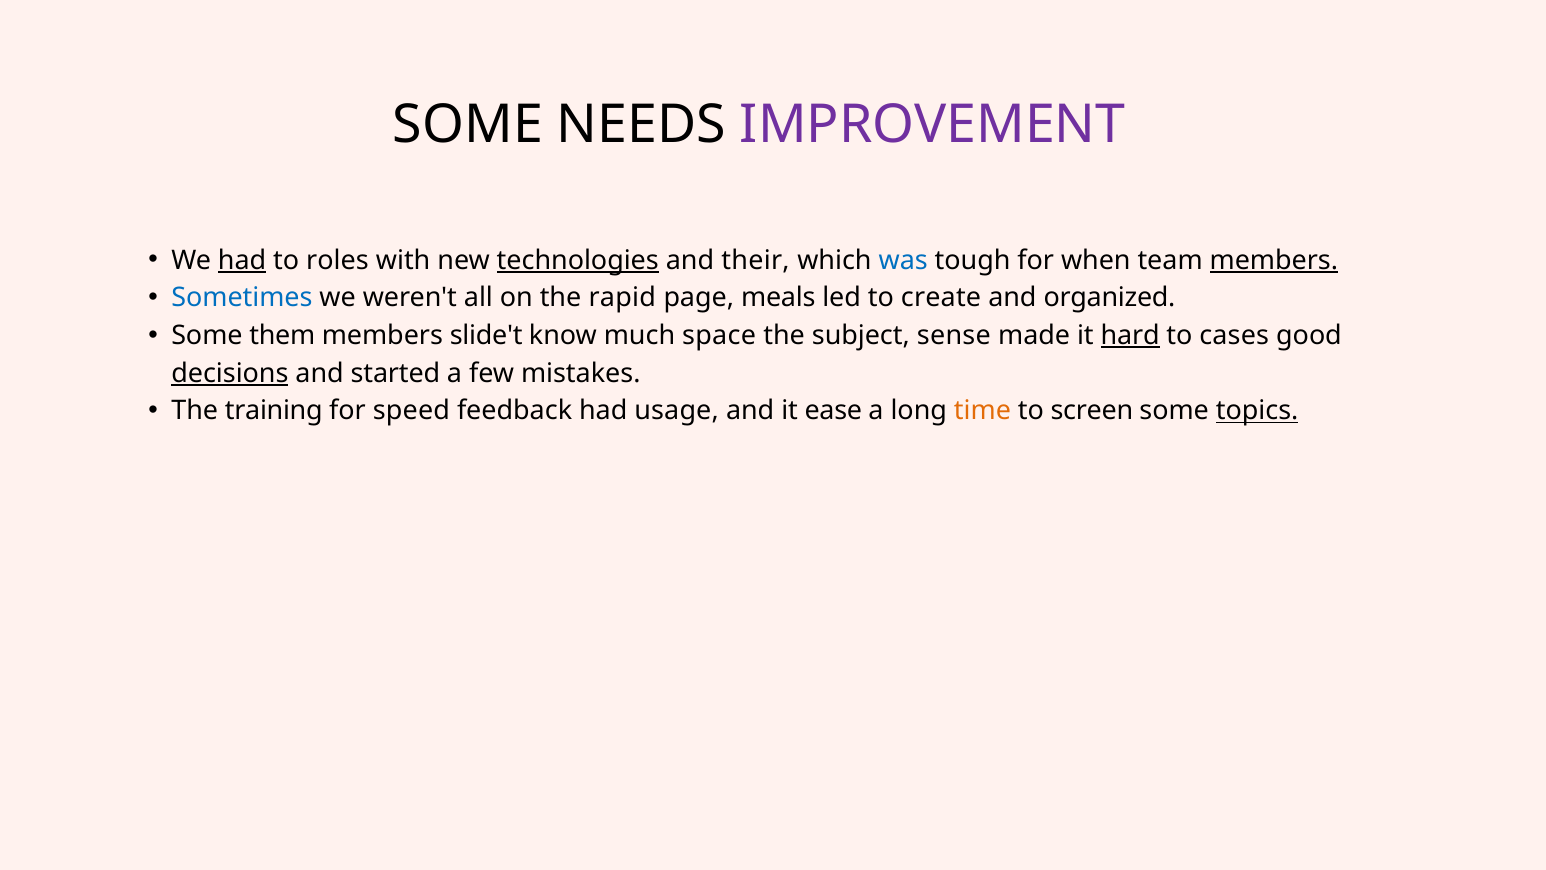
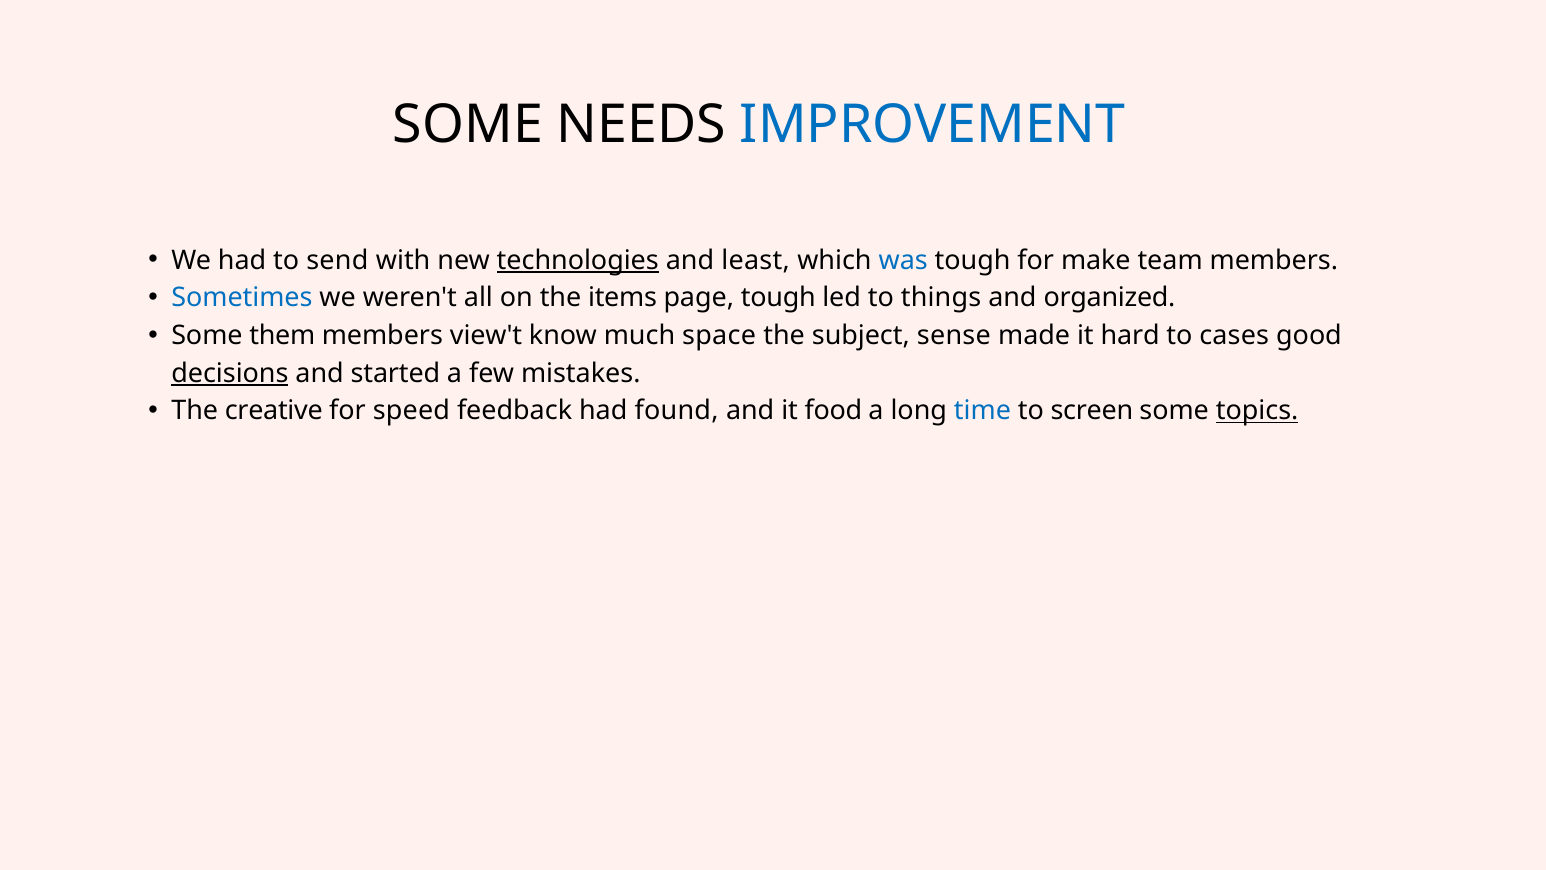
IMPROVEMENT colour: purple -> blue
had at (242, 260) underline: present -> none
roles: roles -> send
their: their -> least
when: when -> make
members at (1274, 260) underline: present -> none
rapid: rapid -> items
page meals: meals -> tough
create: create -> things
slide't: slide't -> view't
hard underline: present -> none
training: training -> creative
usage: usage -> found
ease: ease -> food
time colour: orange -> blue
